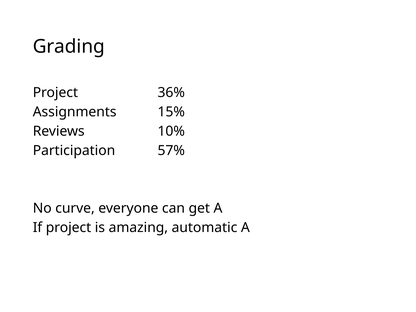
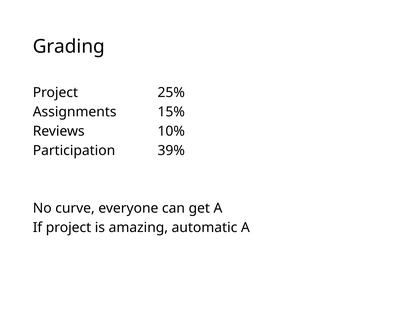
36%: 36% -> 25%
57%: 57% -> 39%
